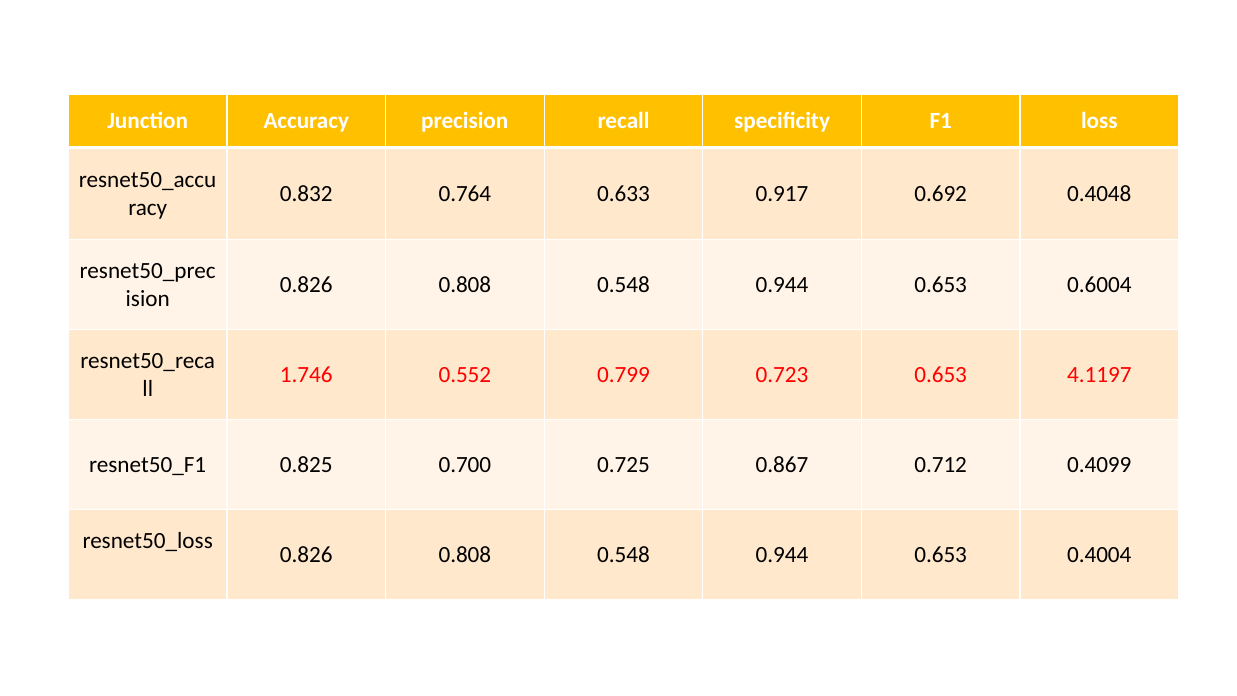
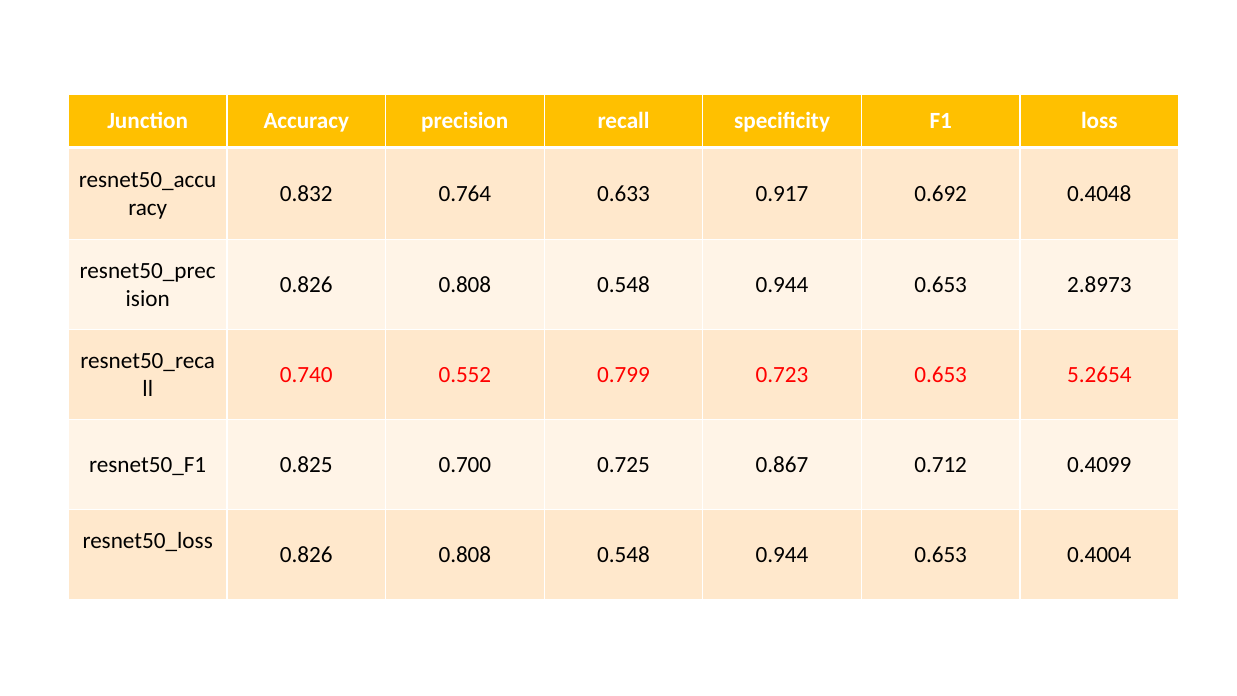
0.6004: 0.6004 -> 2.8973
1.746: 1.746 -> 0.740
4.1197: 4.1197 -> 5.2654
